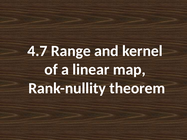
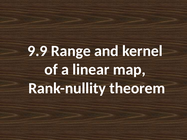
4.7: 4.7 -> 9.9
